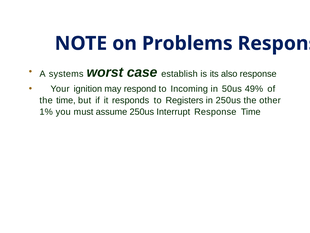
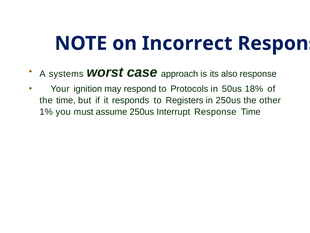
Problems: Problems -> Incorrect
establish: establish -> approach
Incoming: Incoming -> Protocols
49%: 49% -> 18%
